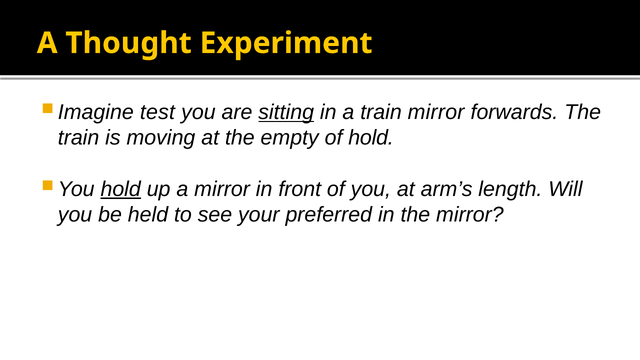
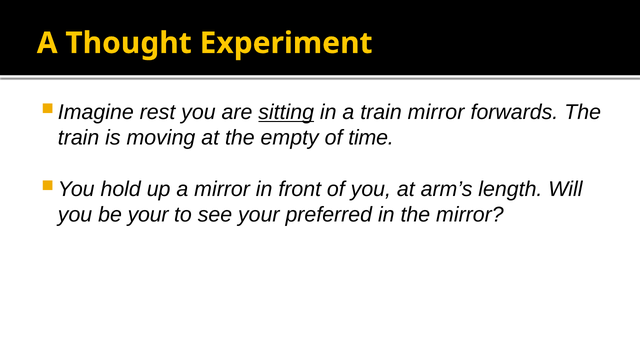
test: test -> rest
of hold: hold -> time
hold at (121, 189) underline: present -> none
be held: held -> your
